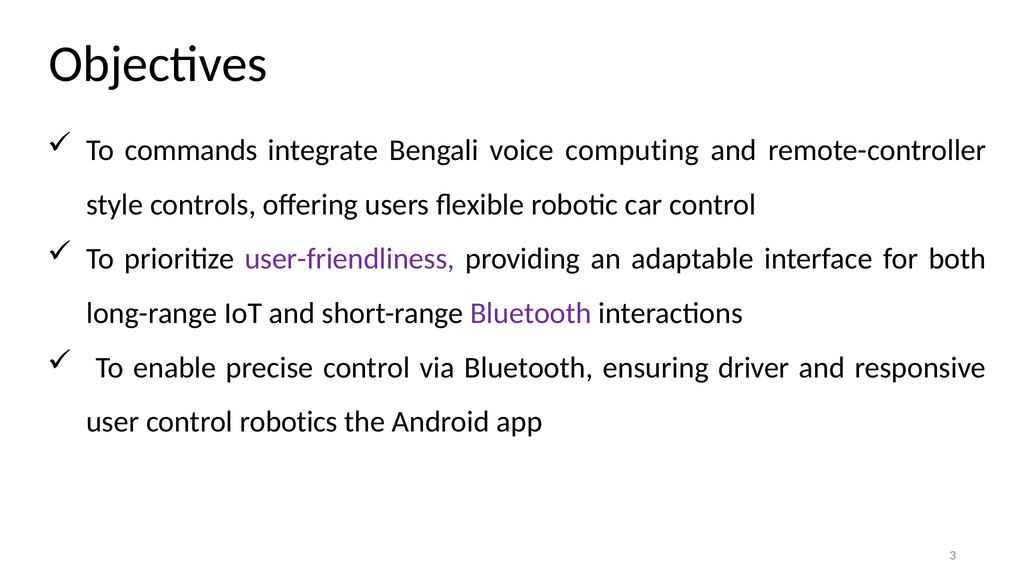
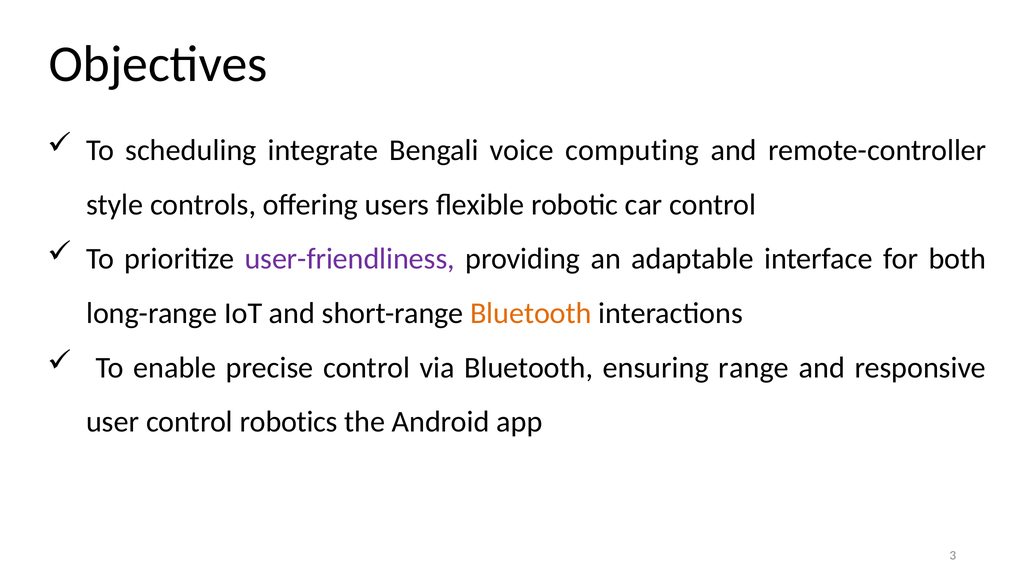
commands: commands -> scheduling
Bluetooth at (531, 313) colour: purple -> orange
driver: driver -> range
